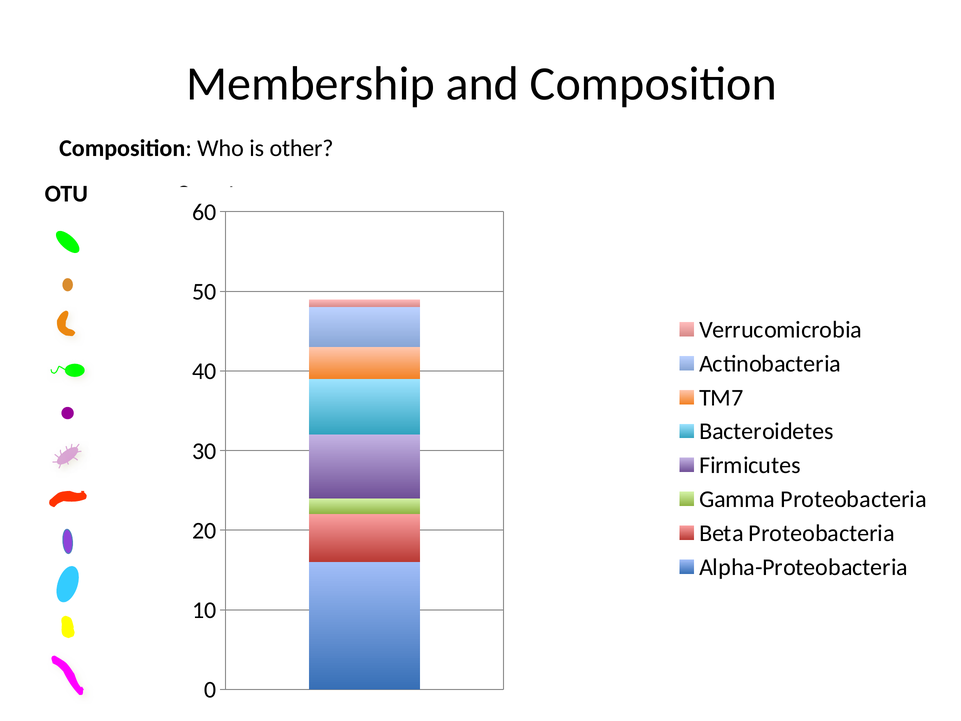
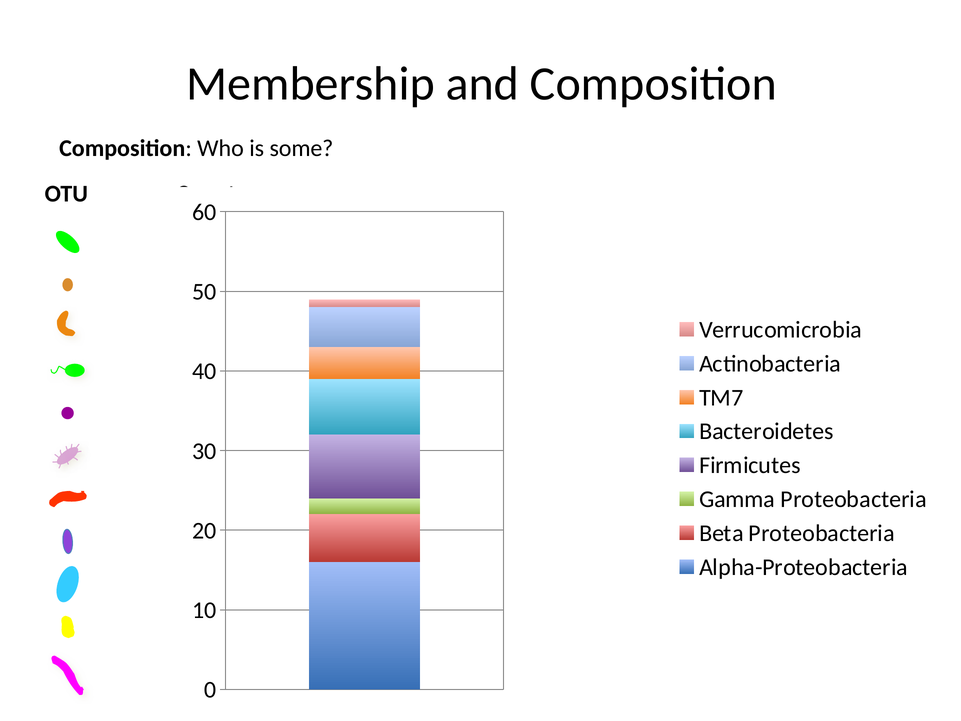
other: other -> some
